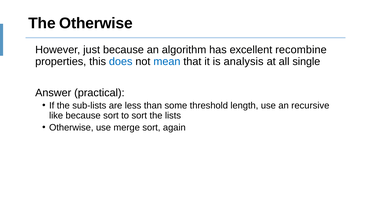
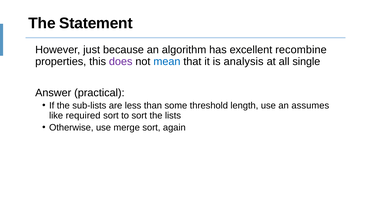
The Otherwise: Otherwise -> Statement
does colour: blue -> purple
recursive: recursive -> assumes
like because: because -> required
